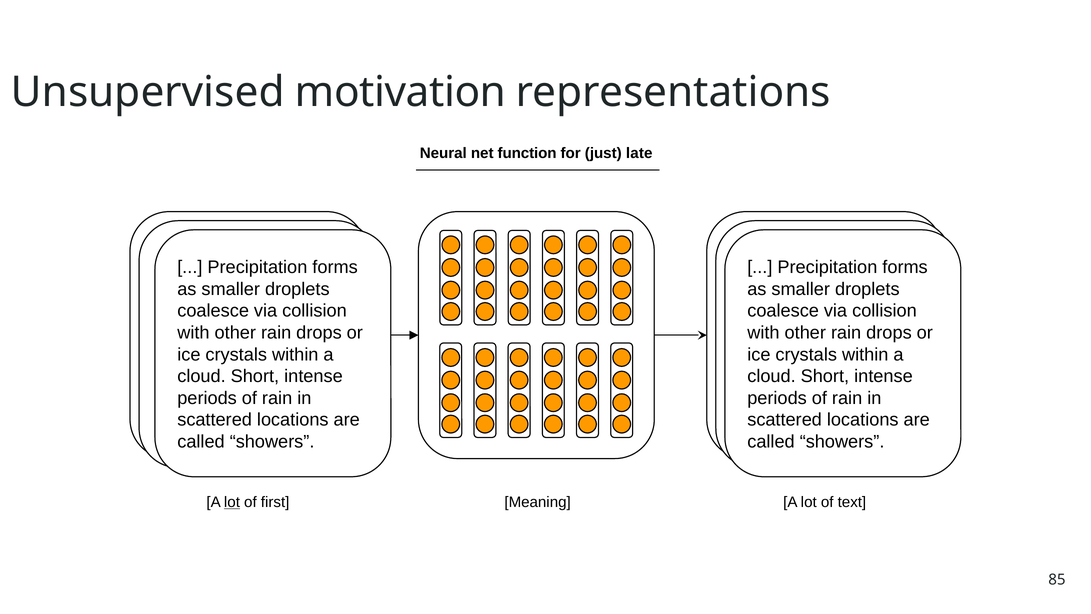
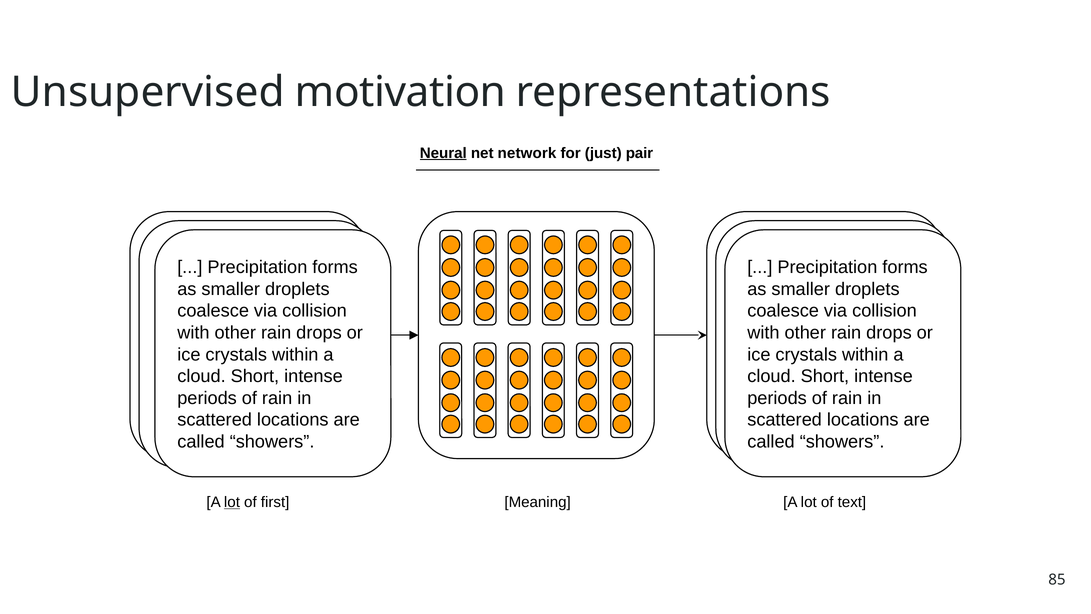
Neural underline: none -> present
function: function -> network
just late: late -> pair
